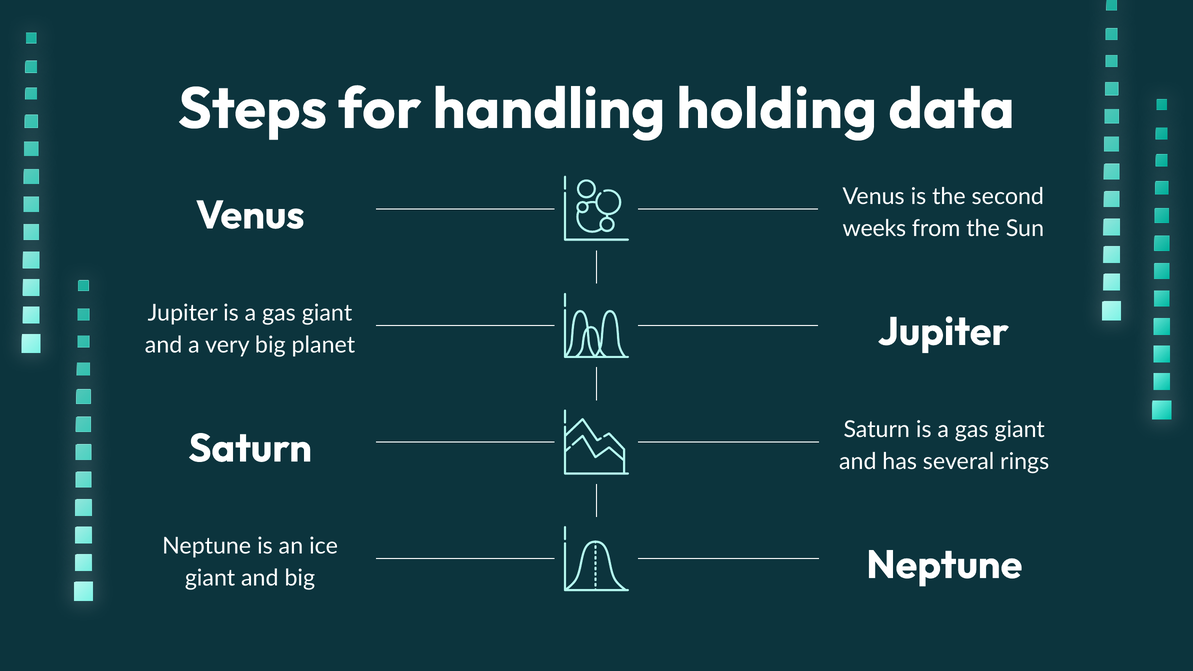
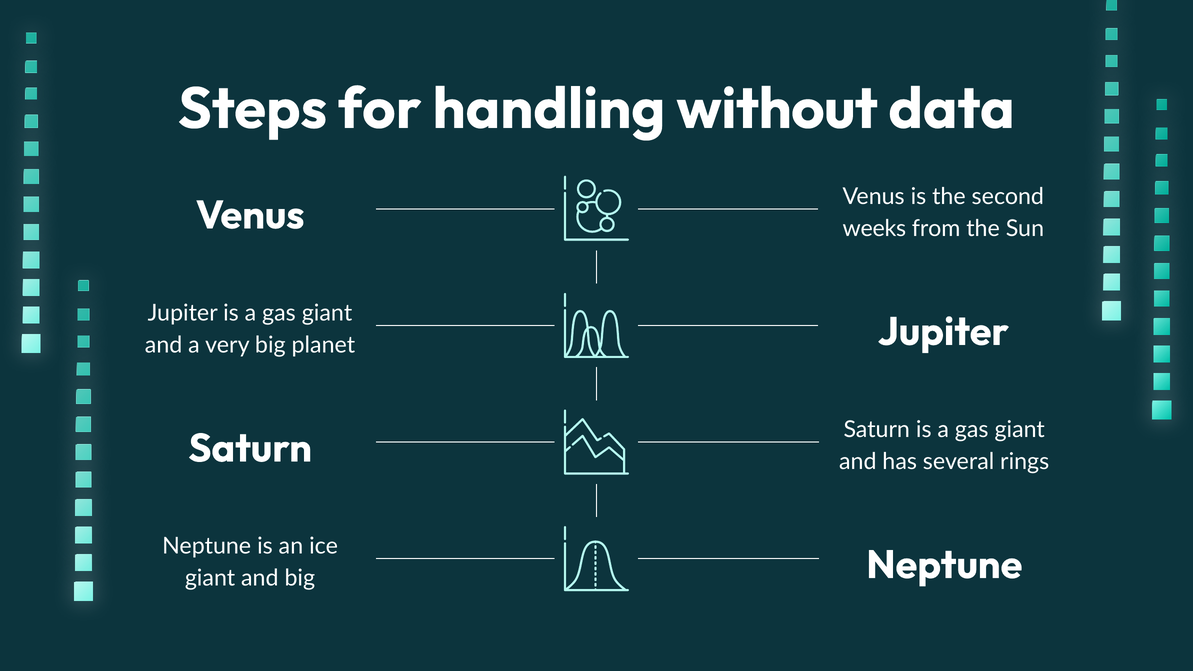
holding: holding -> without
